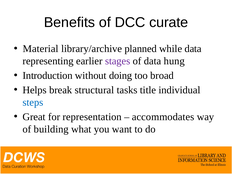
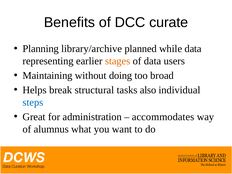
Material: Material -> Planning
stages colour: purple -> orange
hung: hung -> users
Introduction: Introduction -> Maintaining
title: title -> also
representation: representation -> administration
building: building -> alumnus
